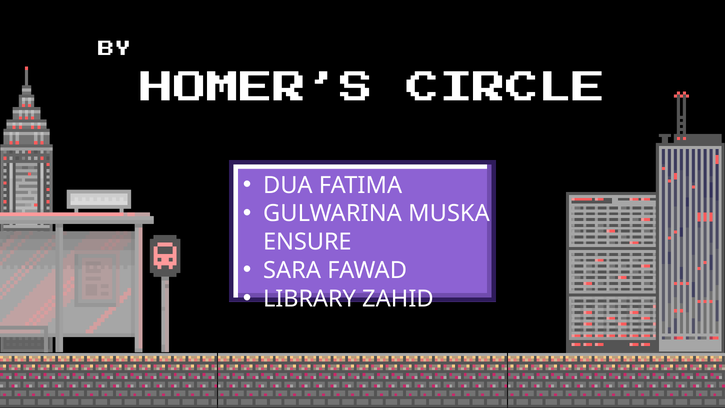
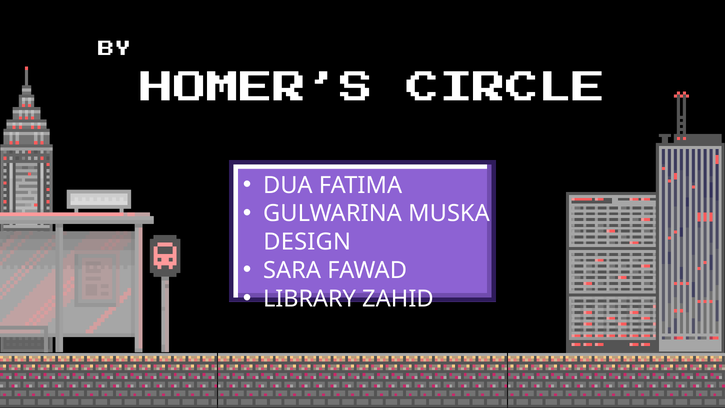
ENSURE: ENSURE -> DESIGN
